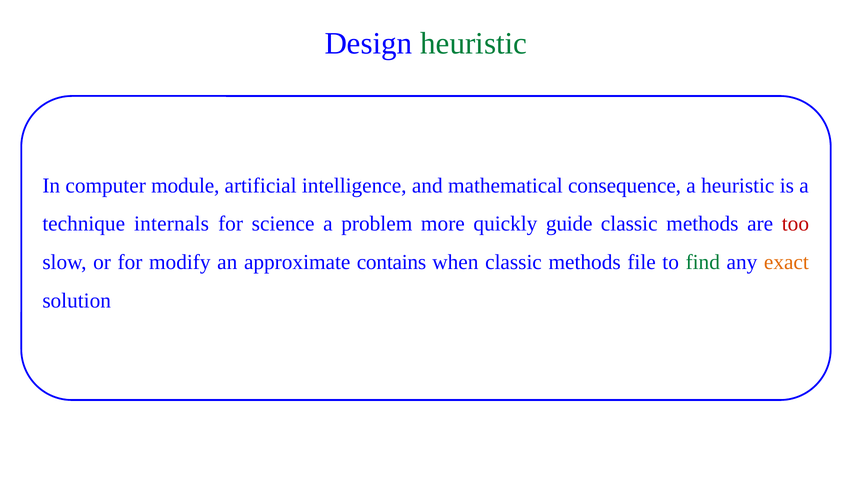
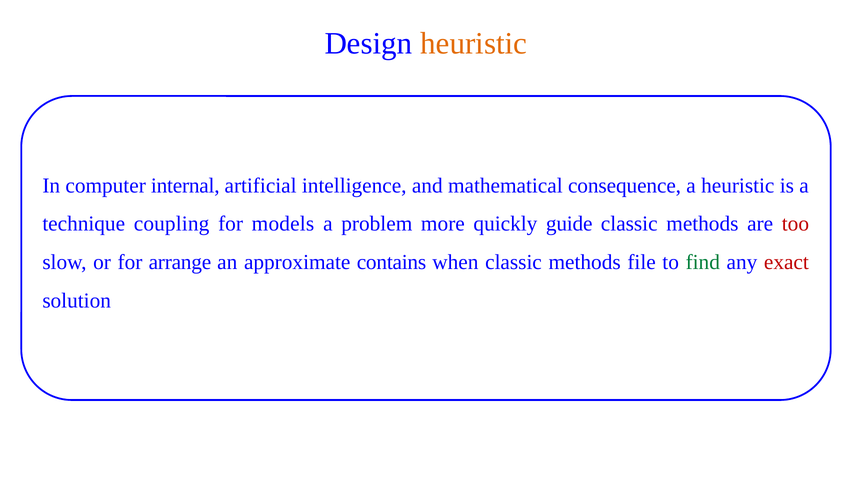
heuristic at (474, 43) colour: green -> orange
module: module -> internal
internals: internals -> coupling
science: science -> models
modify: modify -> arrange
exact colour: orange -> red
